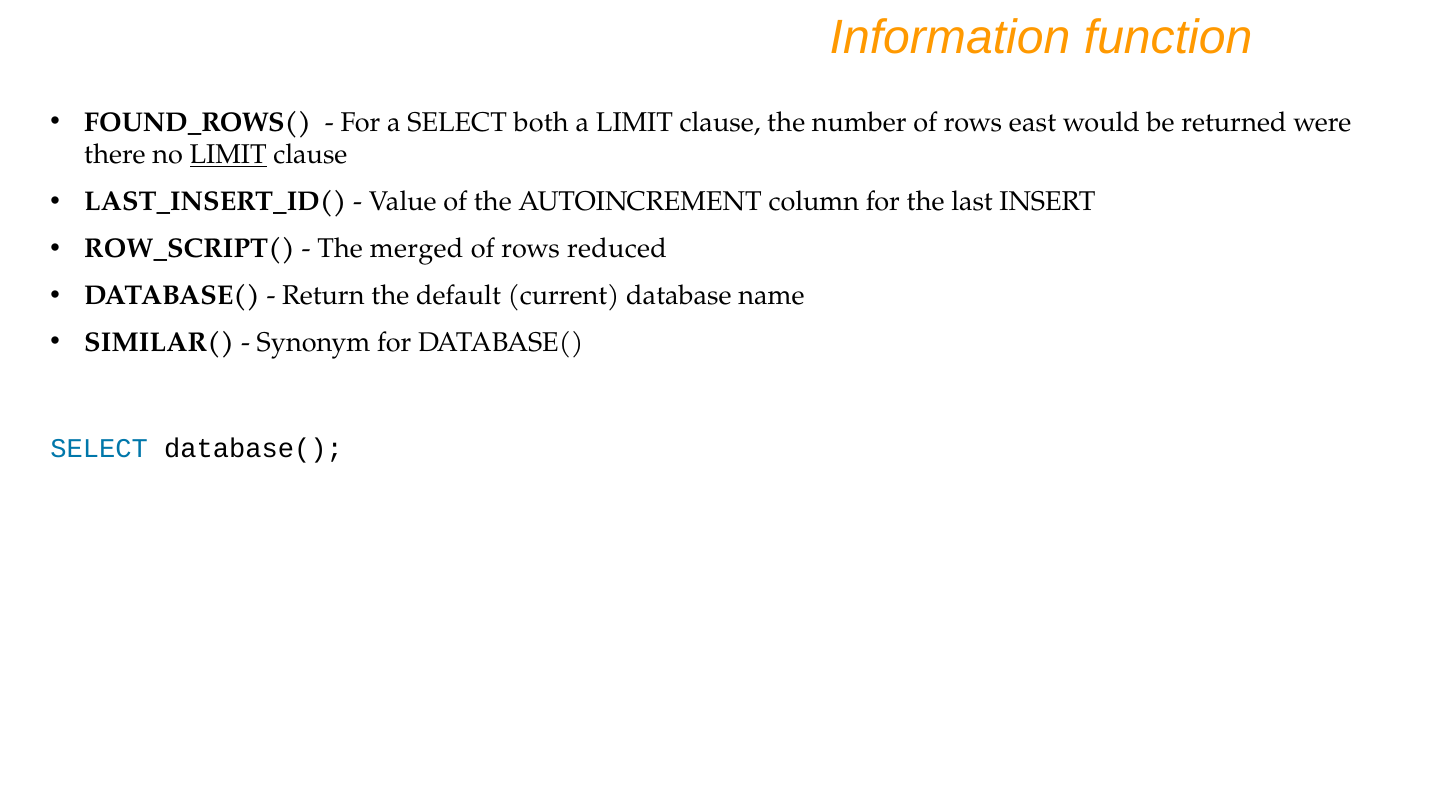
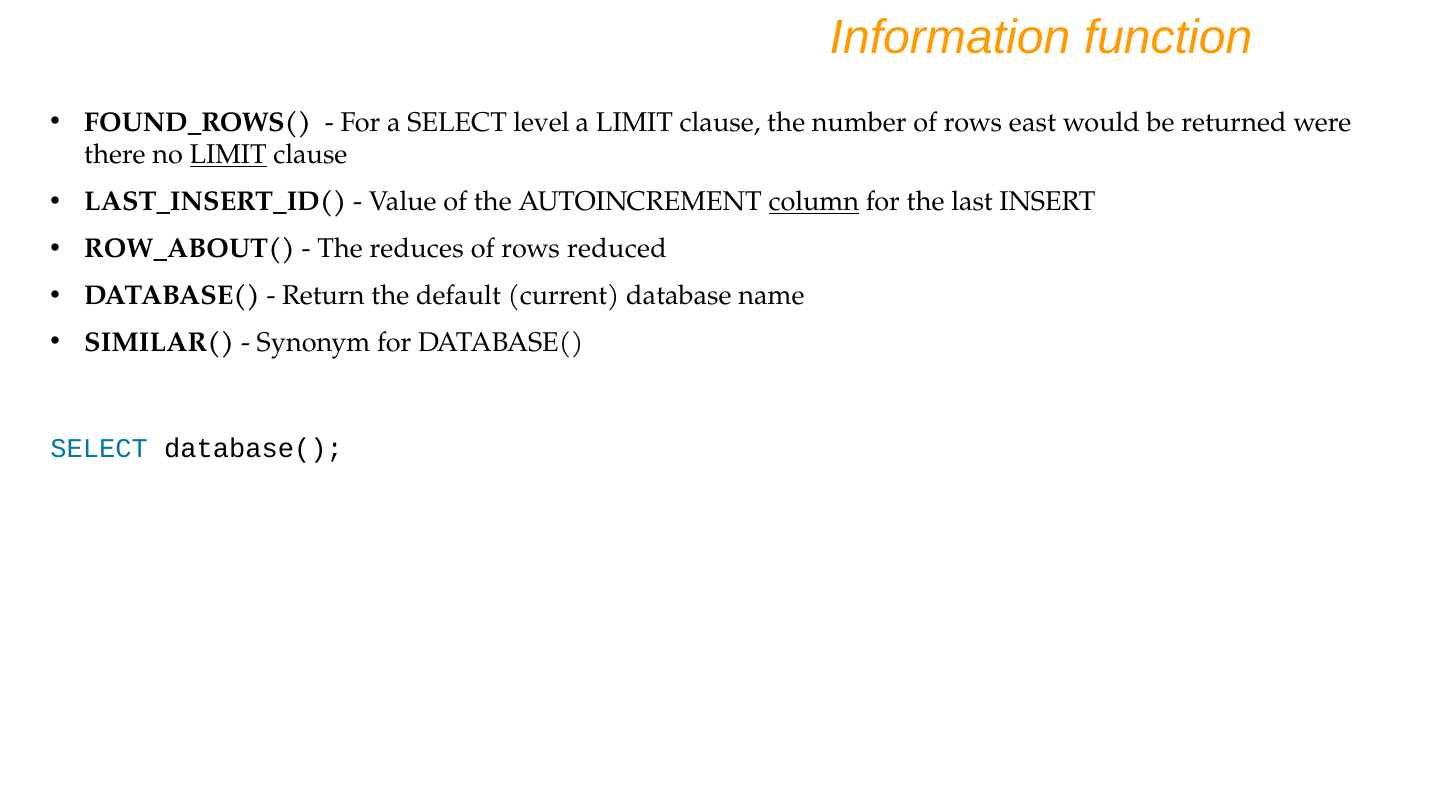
both: both -> level
column underline: none -> present
ROW_SCRIPT(: ROW_SCRIPT( -> ROW_ABOUT(
merged: merged -> reduces
